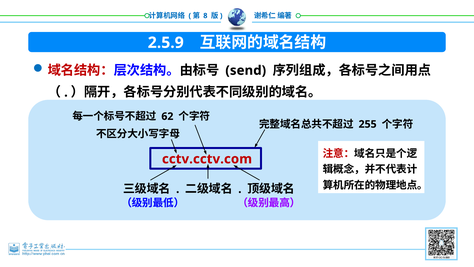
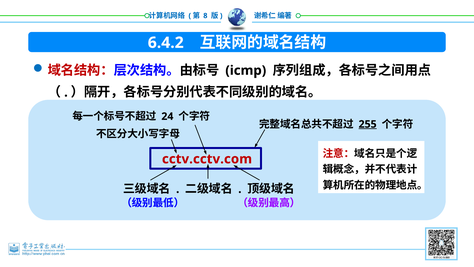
2.5.9: 2.5.9 -> 6.4.2
send: send -> icmp
62: 62 -> 24
255 underline: none -> present
